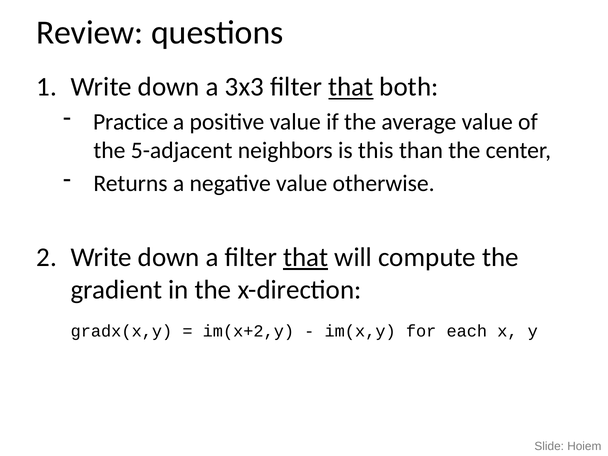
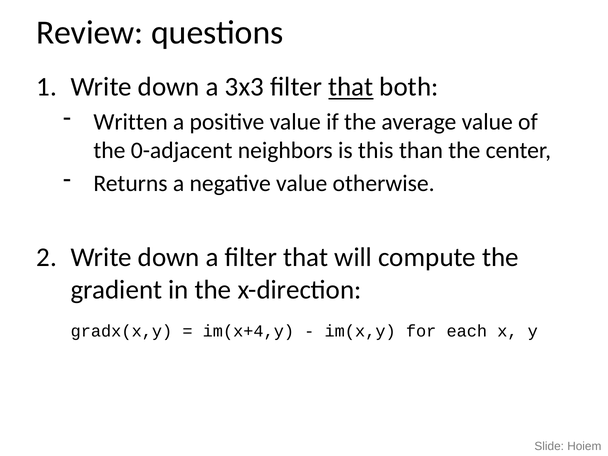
Practice: Practice -> Written
5-adjacent: 5-adjacent -> 0-adjacent
that at (306, 257) underline: present -> none
im(x+2,y: im(x+2,y -> im(x+4,y
